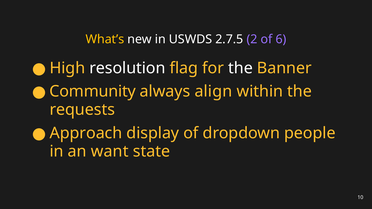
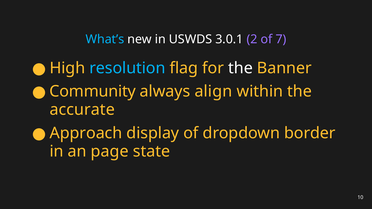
What’s colour: yellow -> light blue
2.7.5: 2.7.5 -> 3.0.1
6: 6 -> 7
resolution colour: white -> light blue
requests: requests -> accurate
people: people -> border
want: want -> page
